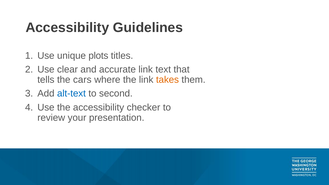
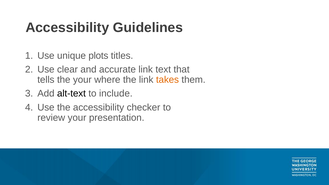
the cars: cars -> your
alt-text colour: blue -> black
second: second -> include
